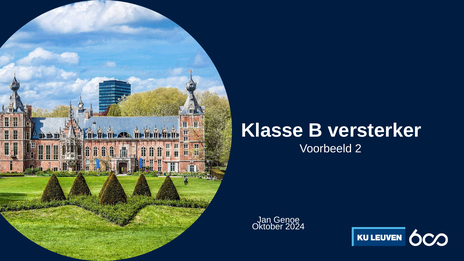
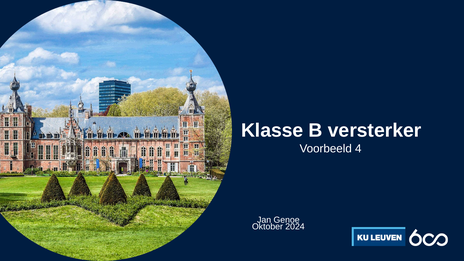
2: 2 -> 4
